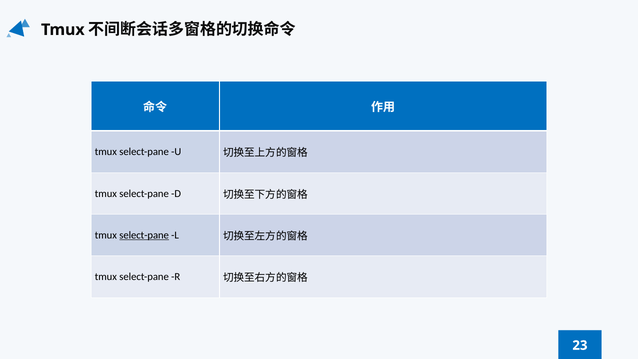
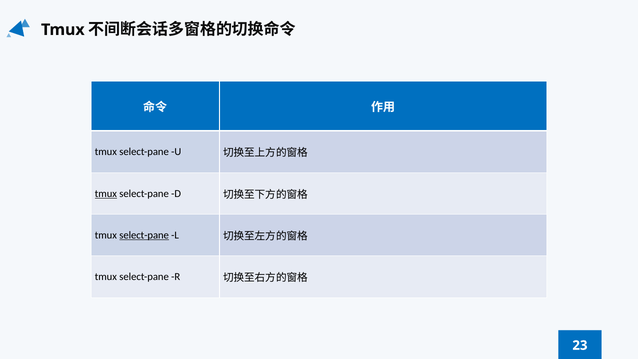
tmux at (106, 193) underline: none -> present
